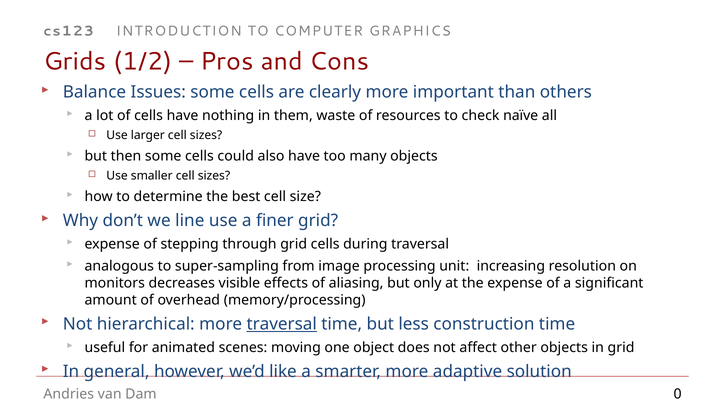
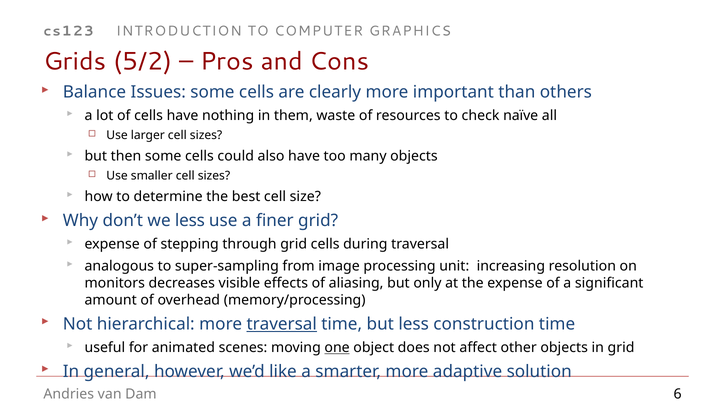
1/2: 1/2 -> 5/2
we line: line -> less
one underline: none -> present
0: 0 -> 6
